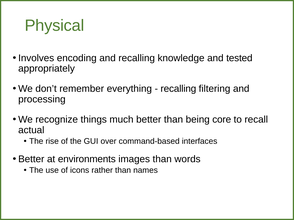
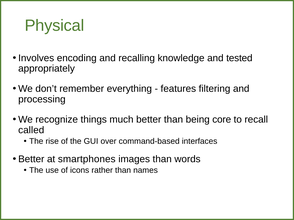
recalling at (178, 89): recalling -> features
actual: actual -> called
environments: environments -> smartphones
